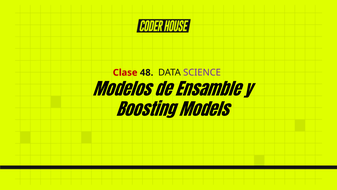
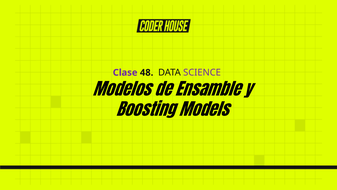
Clase colour: red -> purple
